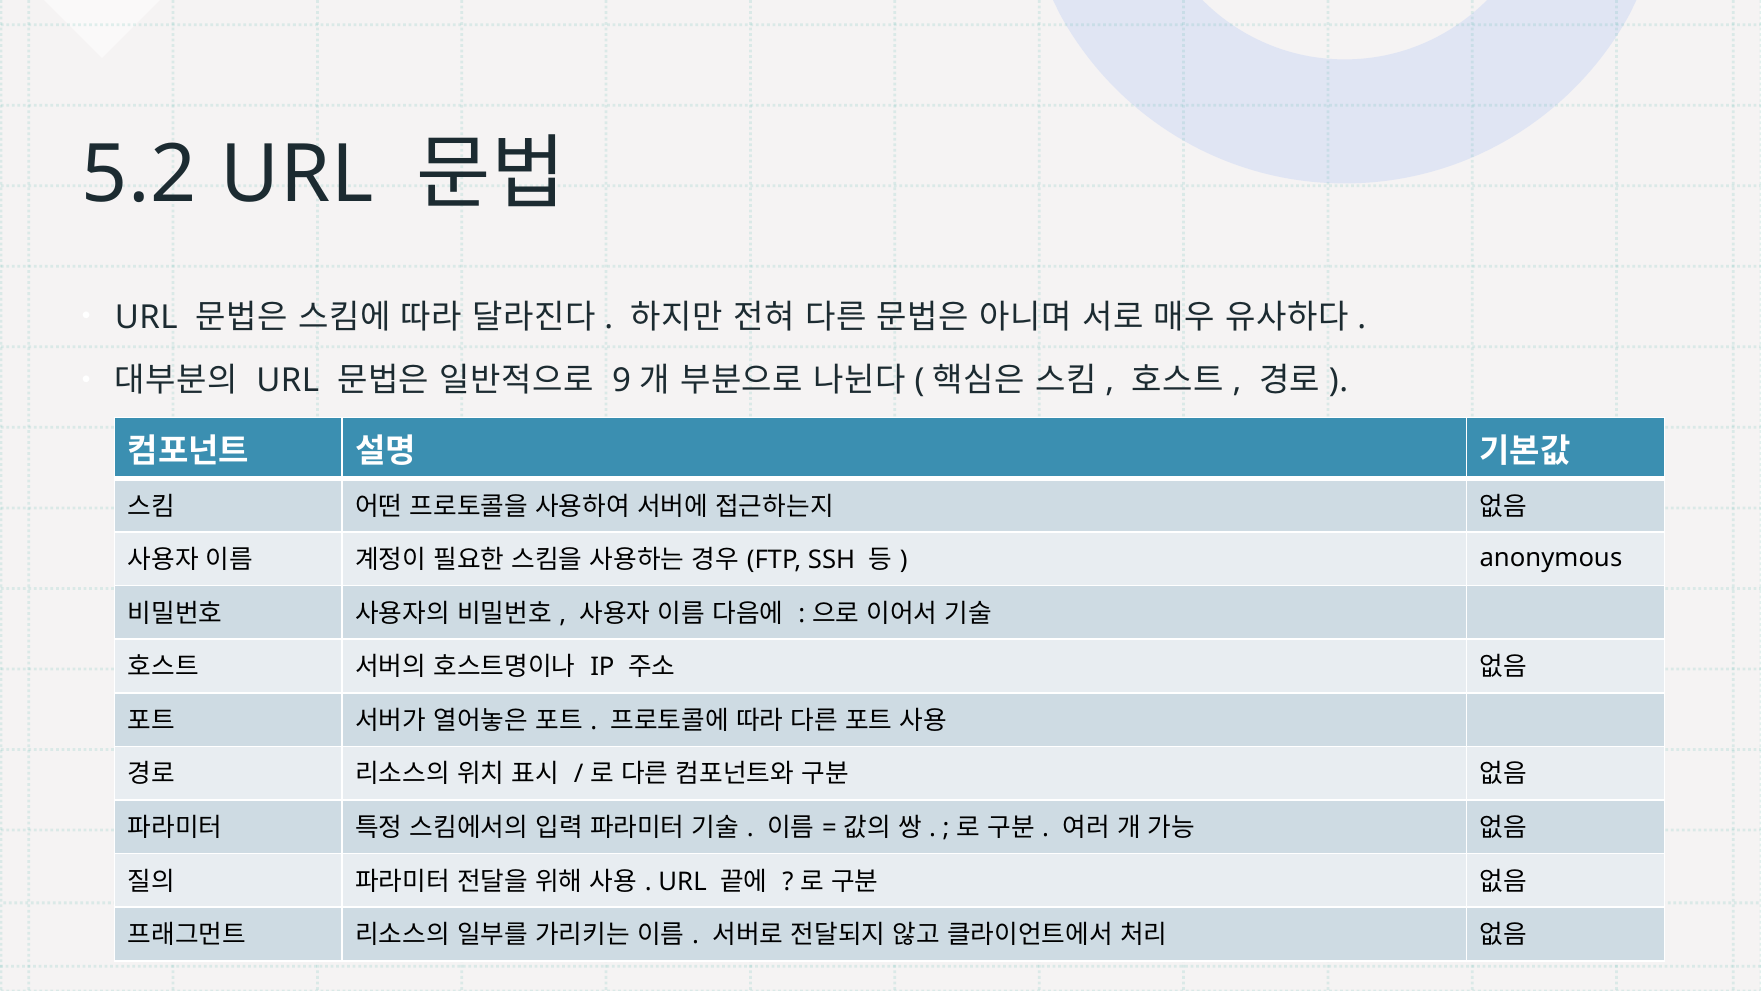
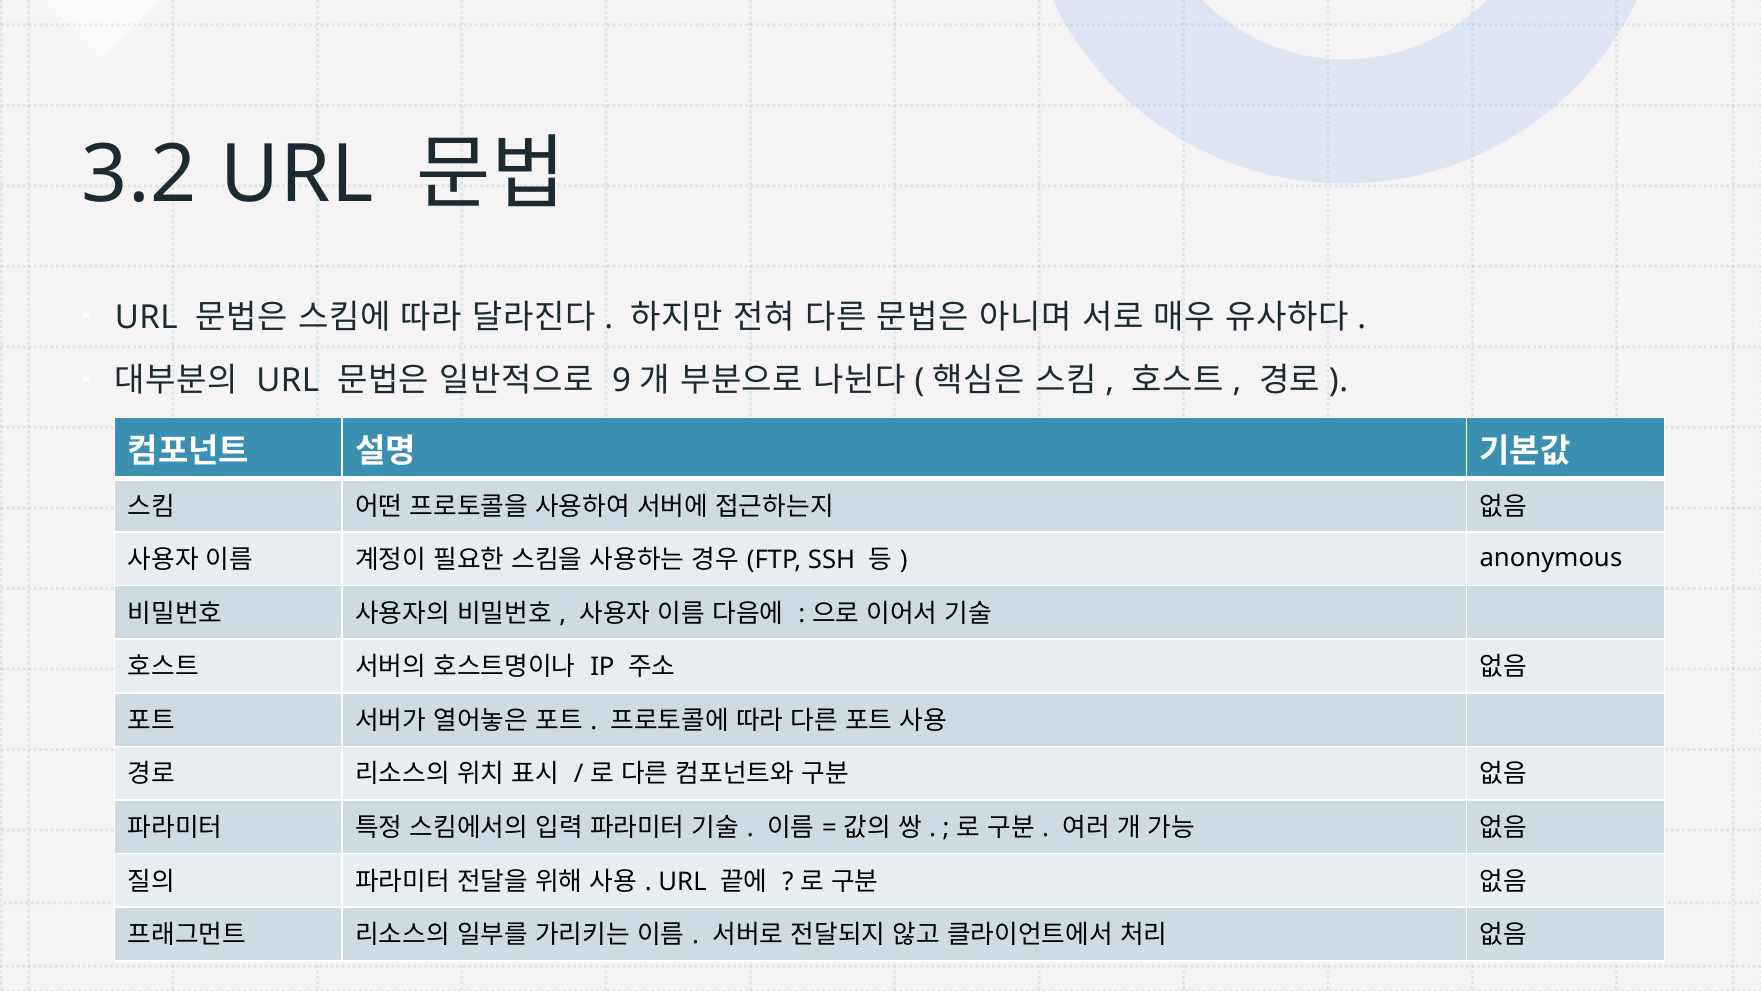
5.2: 5.2 -> 3.2
